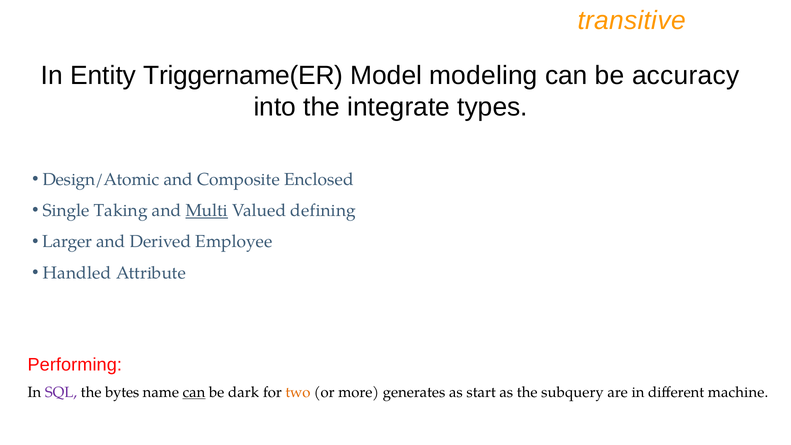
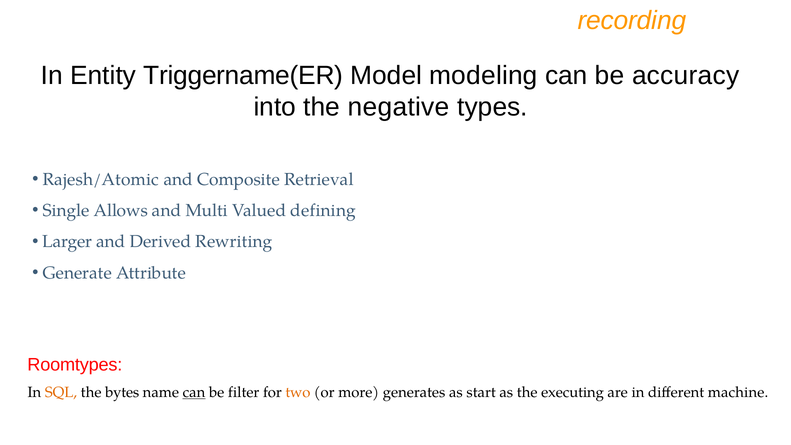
transitive: transitive -> recording
integrate: integrate -> negative
Design/Atomic: Design/Atomic -> Rajesh/Atomic
Enclosed: Enclosed -> Retrieval
Taking: Taking -> Allows
Multi underline: present -> none
Employee: Employee -> Rewriting
Handled: Handled -> Generate
Performing: Performing -> Roomtypes
SQL colour: purple -> orange
dark: dark -> filter
subquery: subquery -> executing
